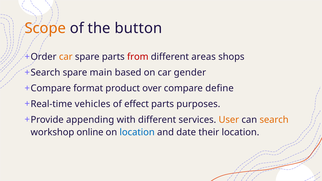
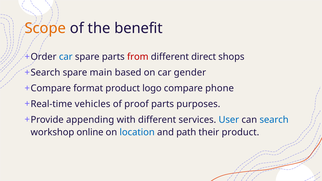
button: button -> benefit
car at (66, 57) colour: orange -> blue
areas: areas -> direct
over: over -> logo
define: define -> phone
effect: effect -> proof
User colour: orange -> blue
search colour: orange -> blue
date: date -> path
their location: location -> product
